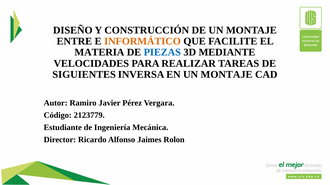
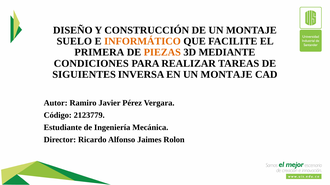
ENTRE: ENTRE -> SUELO
MATERIA: MATERIA -> PRIMERA
PIEZAS colour: blue -> orange
VELOCIDADES: VELOCIDADES -> CONDICIONES
